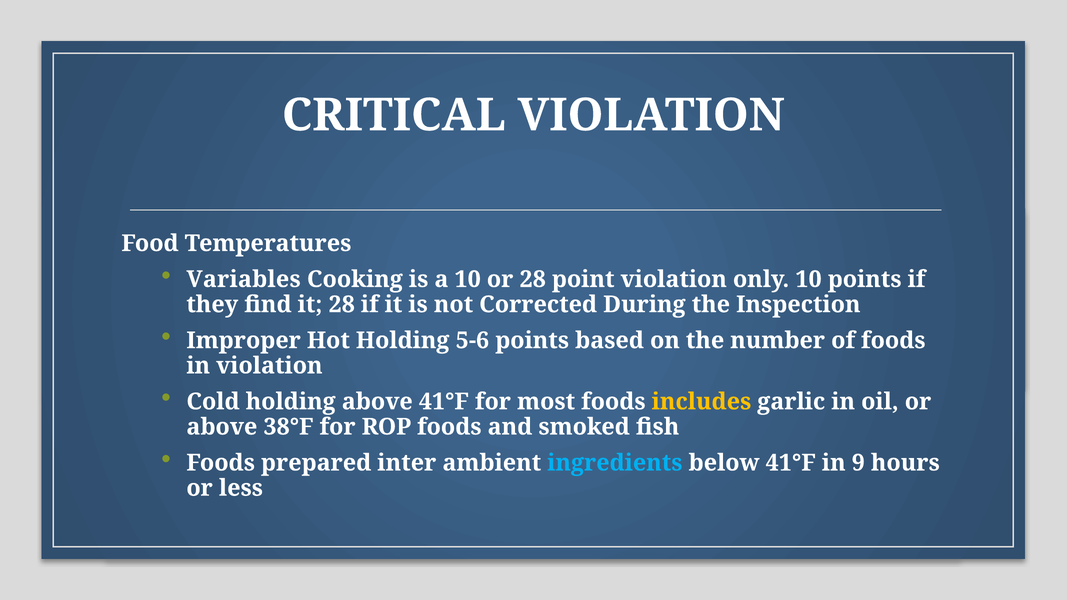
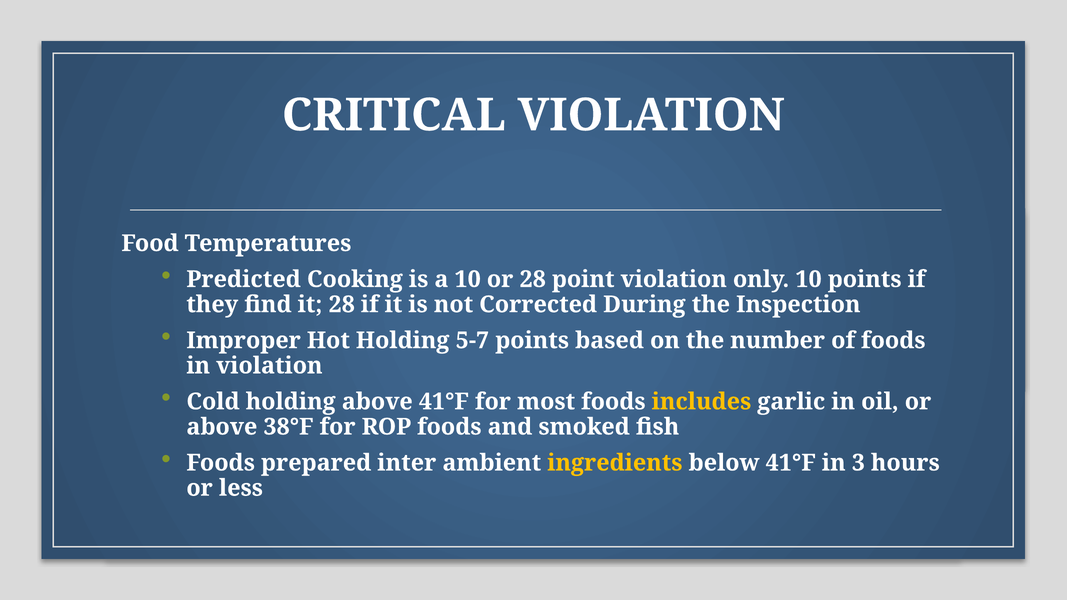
Variables: Variables -> Predicted
5-6: 5-6 -> 5-7
ingredients colour: light blue -> yellow
9: 9 -> 3
